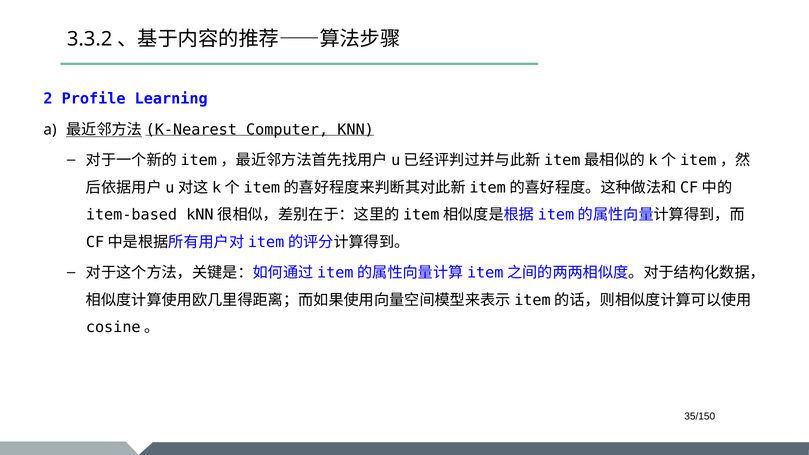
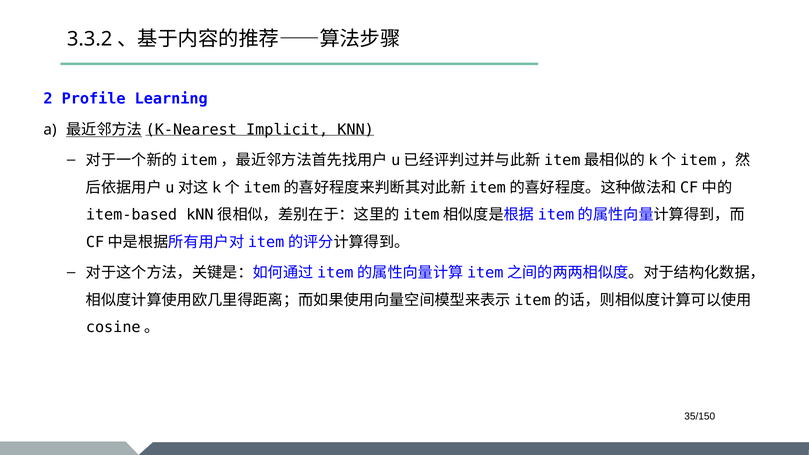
Computer: Computer -> Implicit
